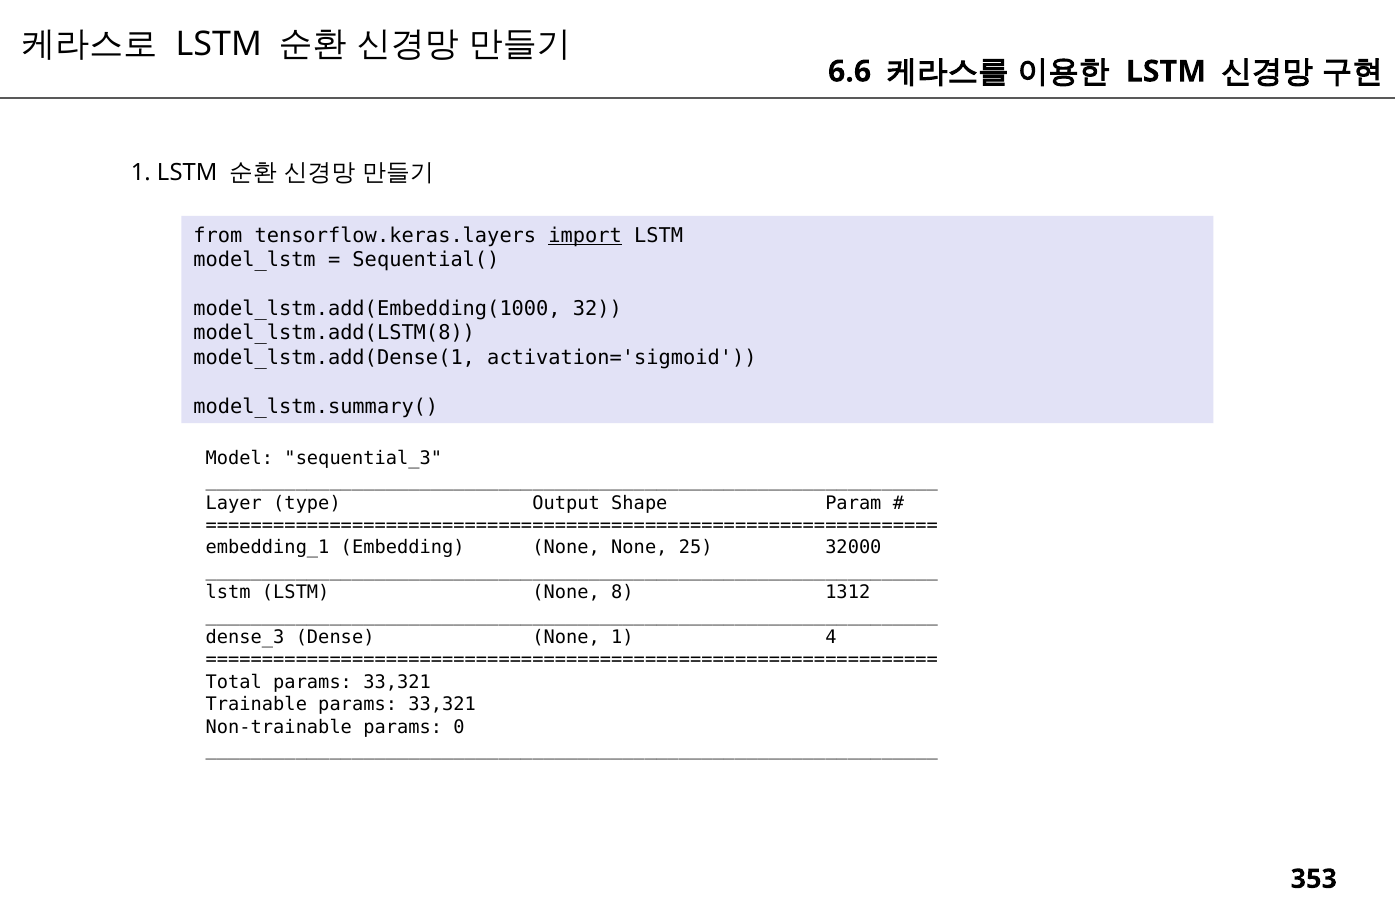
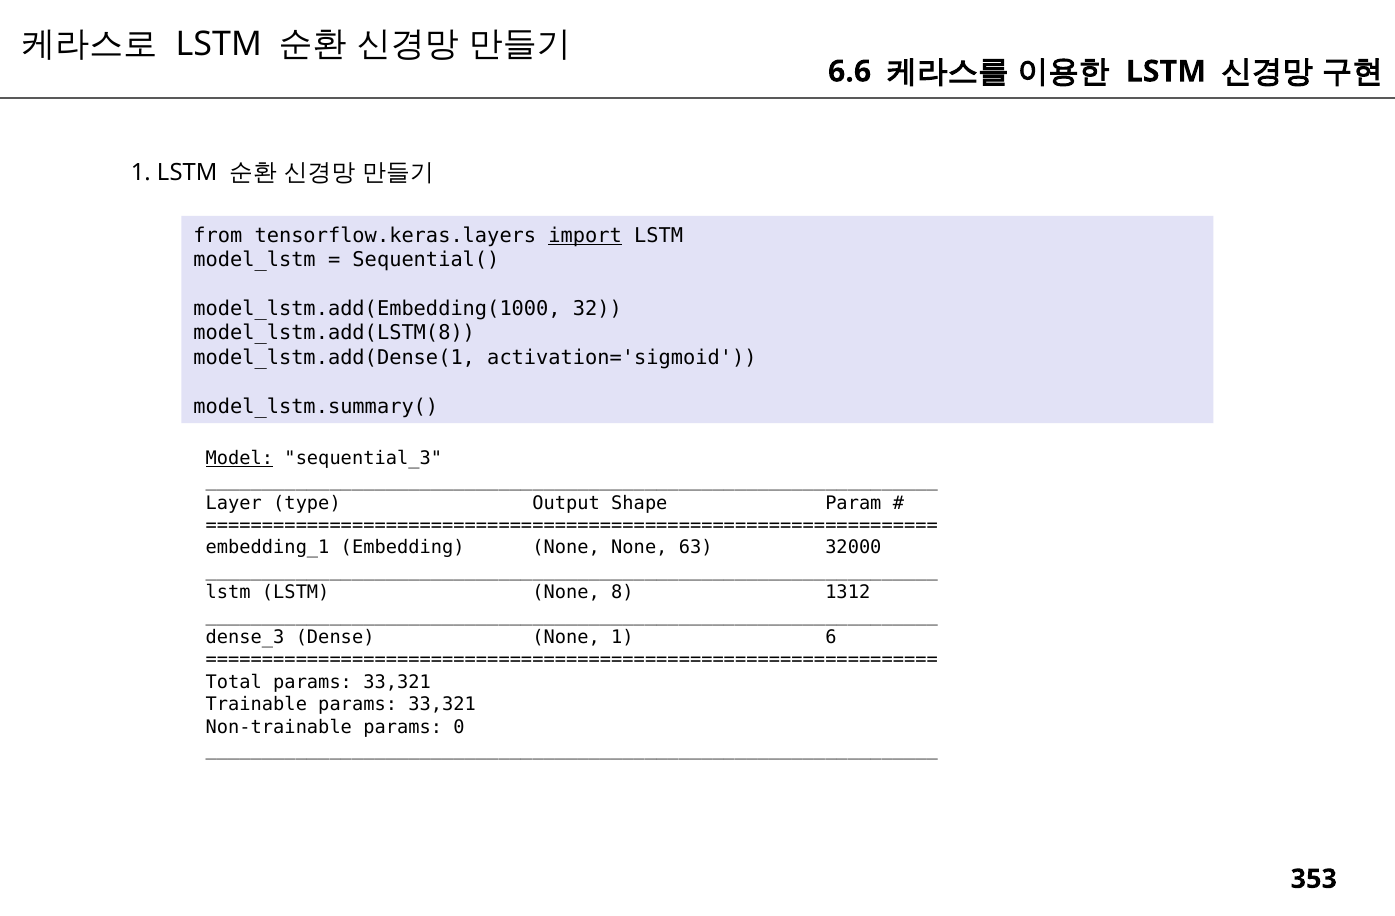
Model underline: none -> present
25: 25 -> 63
4: 4 -> 6
